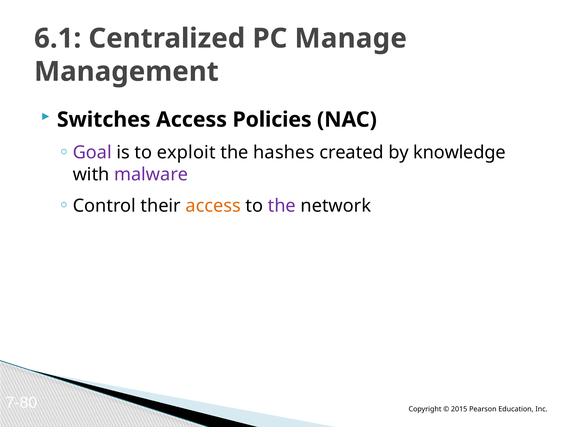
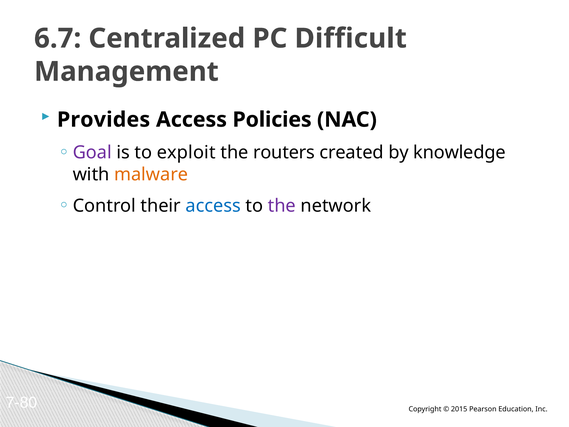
6.1: 6.1 -> 6.7
Manage: Manage -> Difficult
Switches: Switches -> Provides
hashes: hashes -> routers
malware colour: purple -> orange
access at (213, 206) colour: orange -> blue
